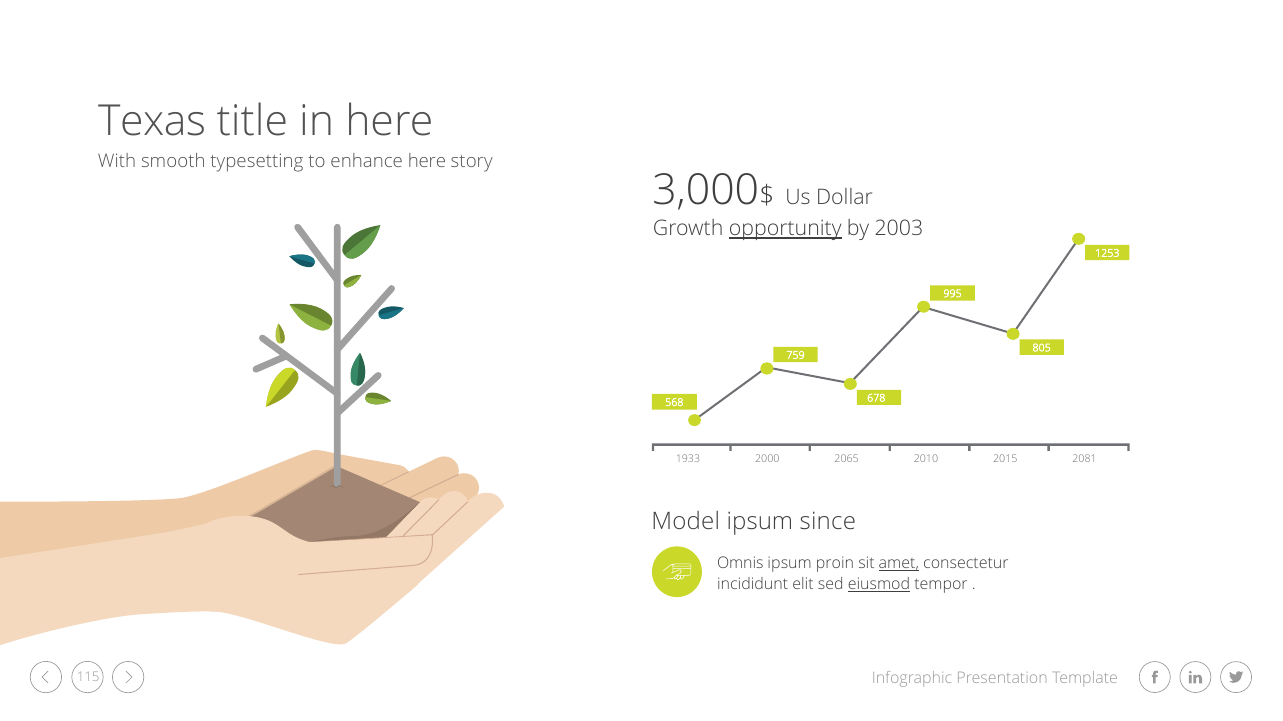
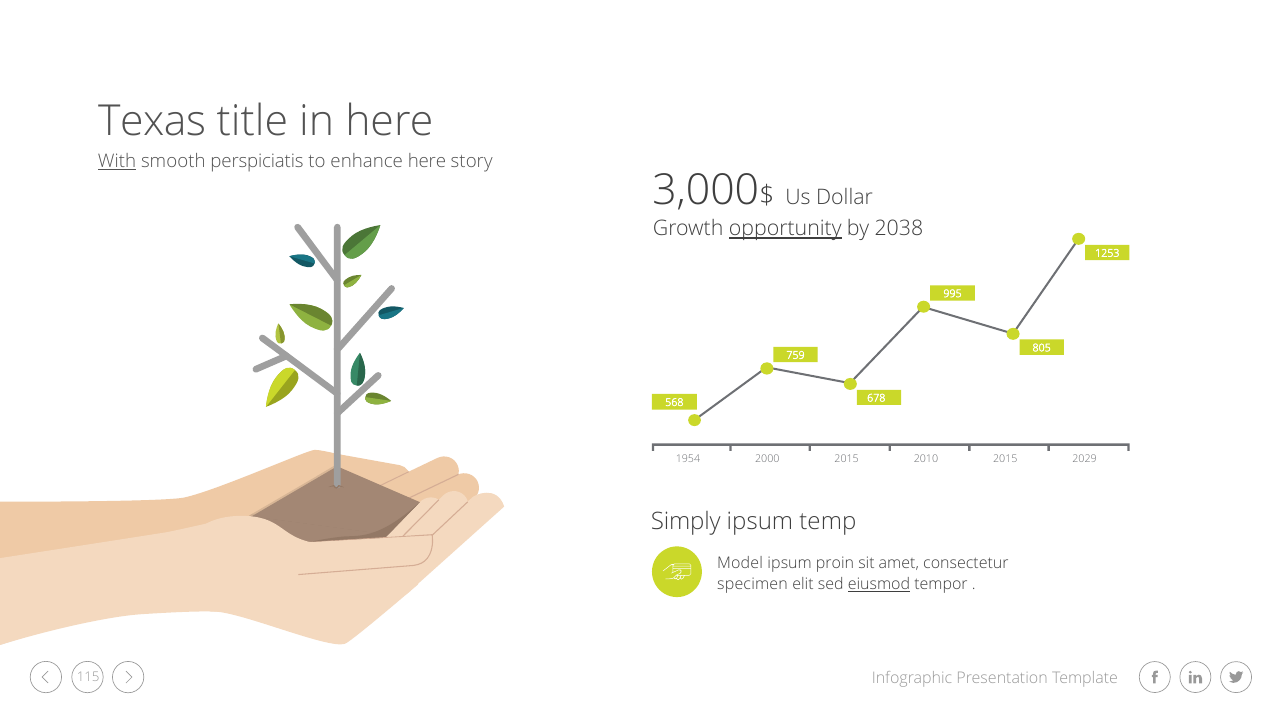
With underline: none -> present
typesetting: typesetting -> perspiciatis
2003: 2003 -> 2038
1933: 1933 -> 1954
2000 2065: 2065 -> 2015
2081: 2081 -> 2029
Model: Model -> Simply
since: since -> temp
Omnis: Omnis -> Model
amet underline: present -> none
incididunt: incididunt -> specimen
